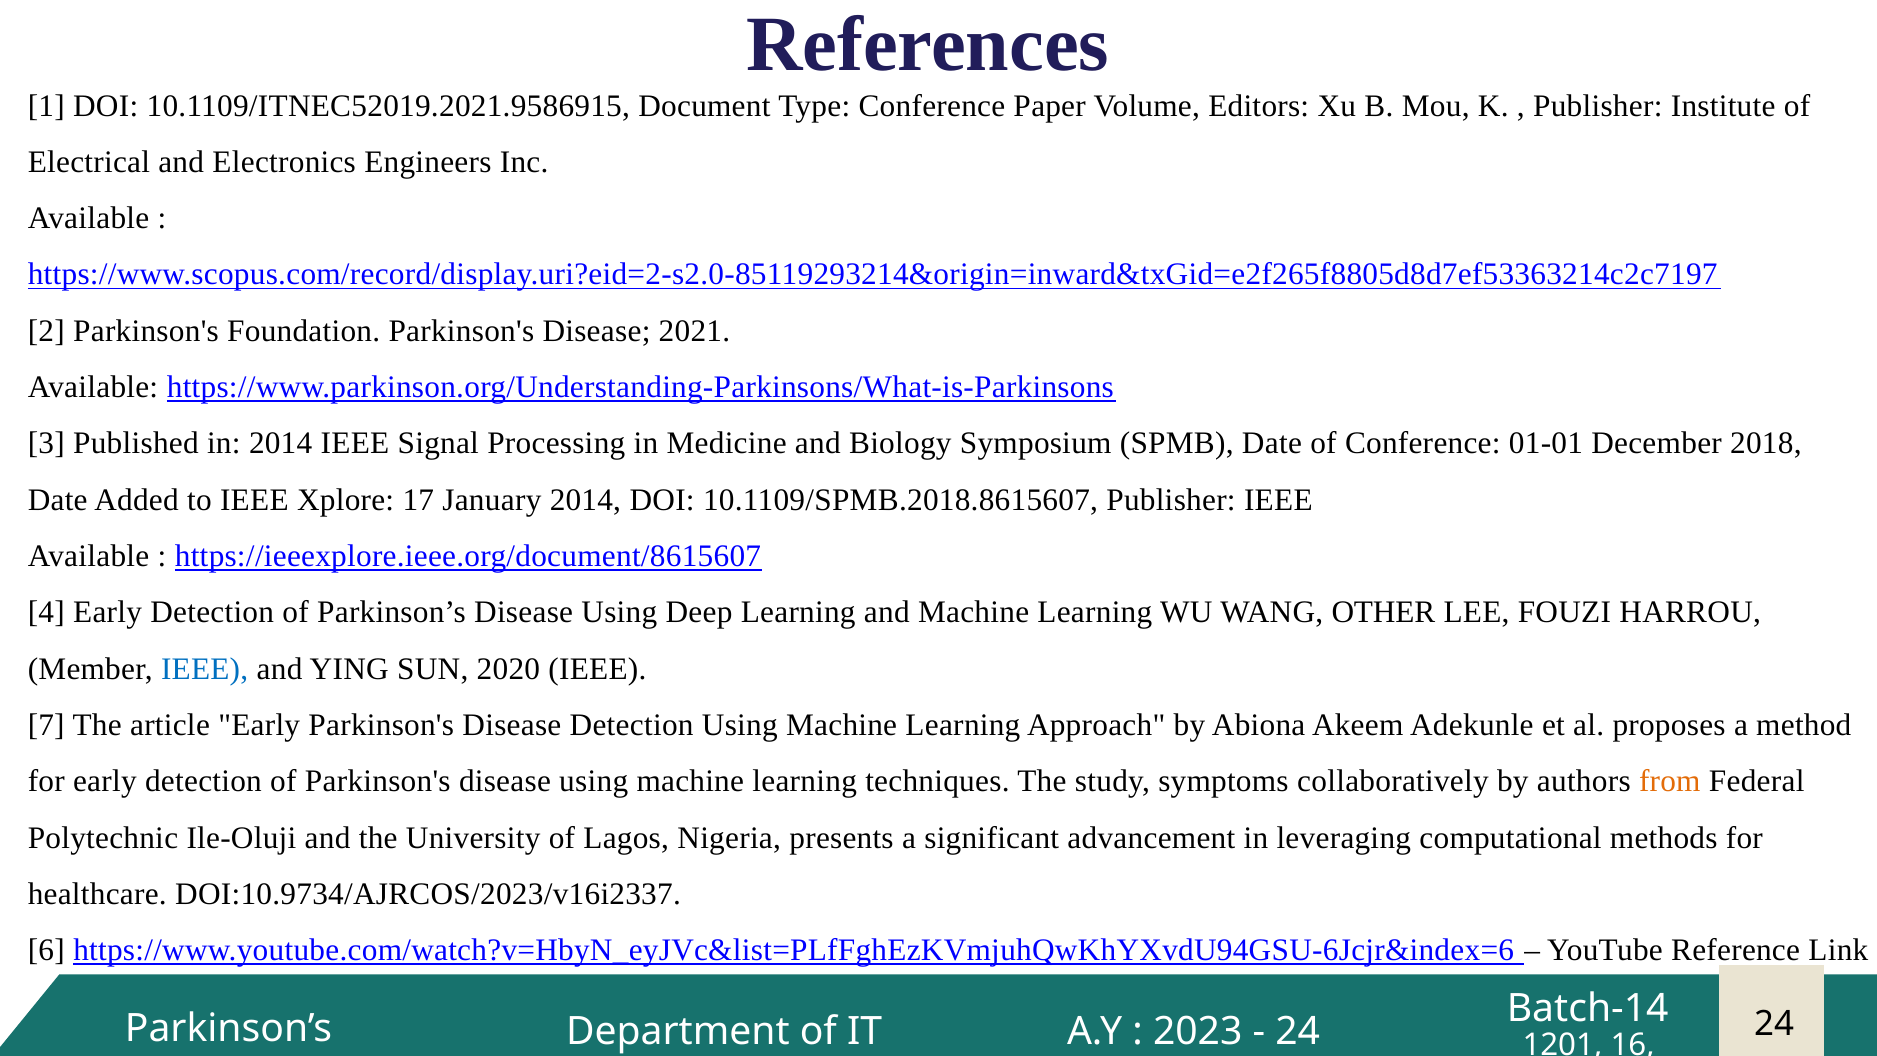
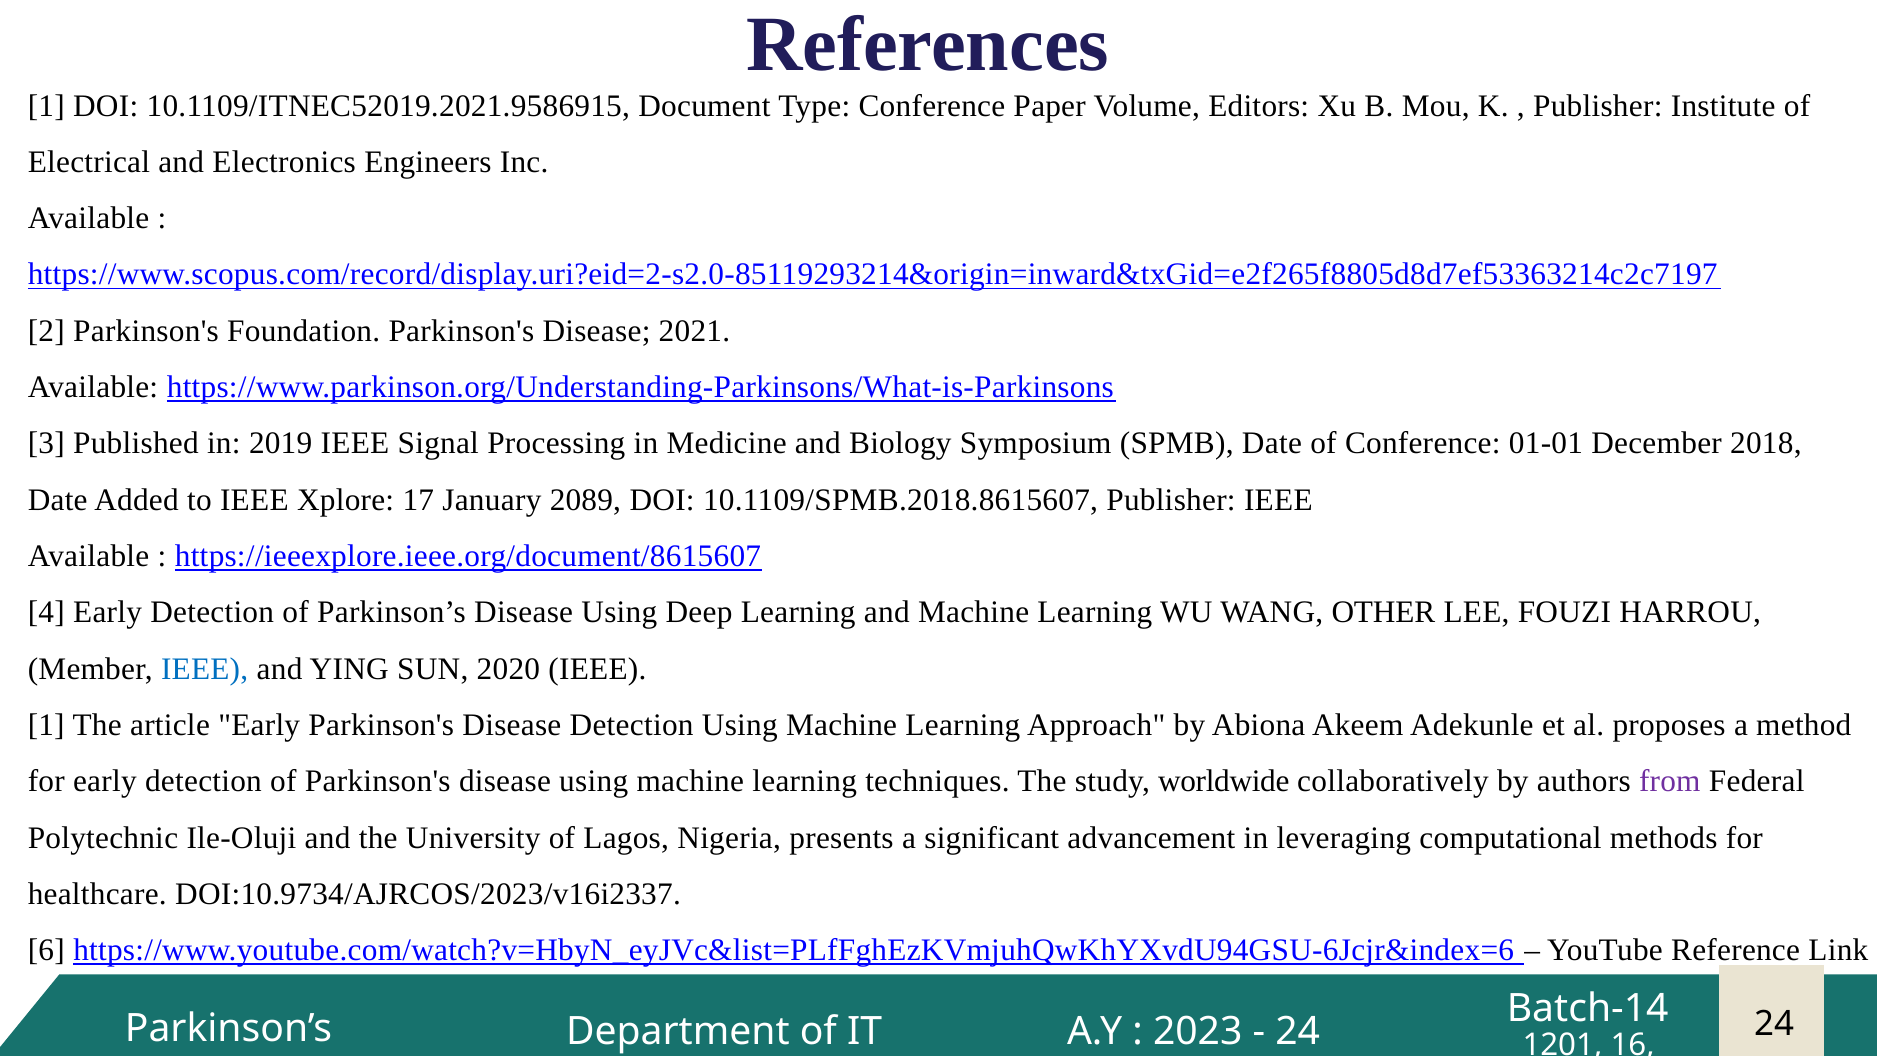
in 2014: 2014 -> 2019
January 2014: 2014 -> 2089
7 at (46, 725): 7 -> 1
symptoms: symptoms -> worldwide
from colour: orange -> purple
